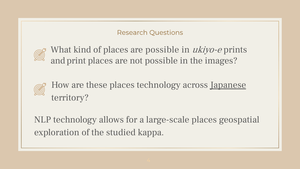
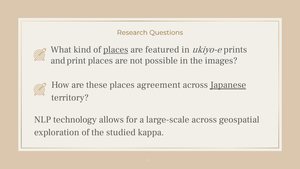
places at (116, 49) underline: none -> present
are possible: possible -> featured
places technology: technology -> agreement
large-scale places: places -> across
